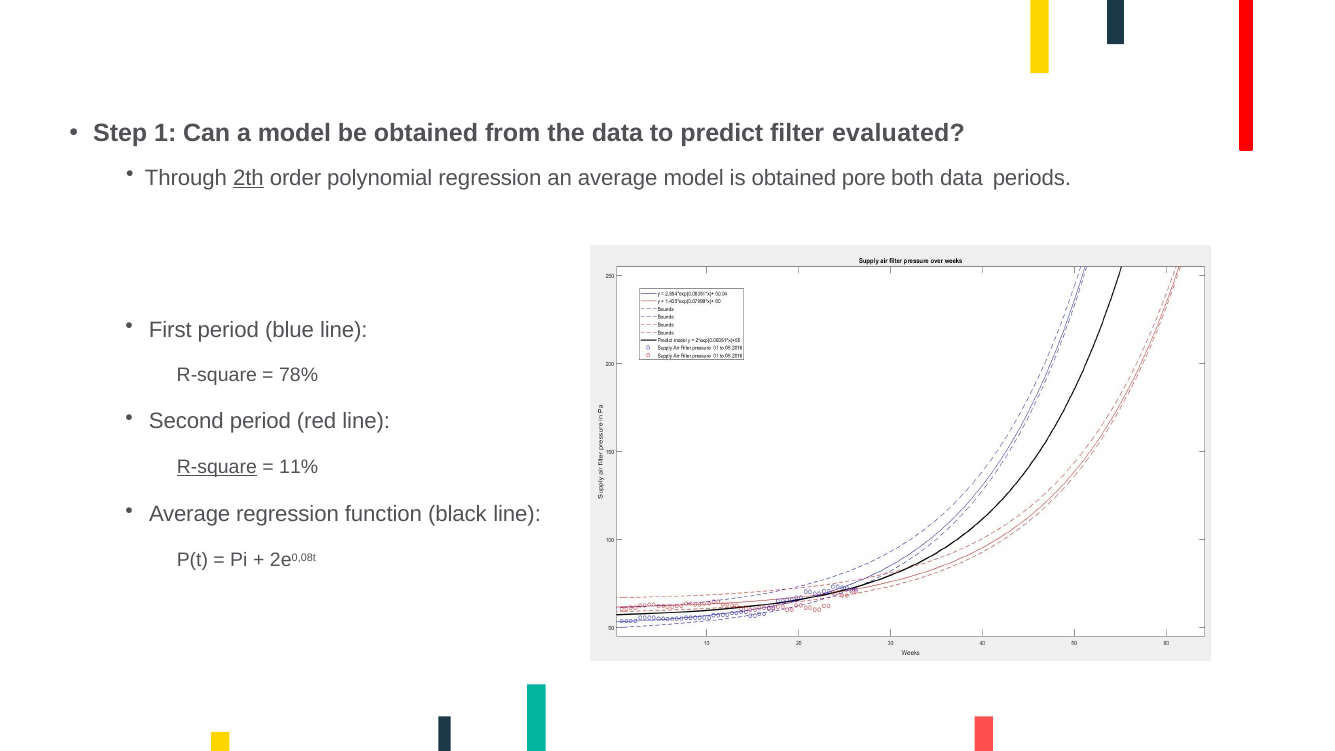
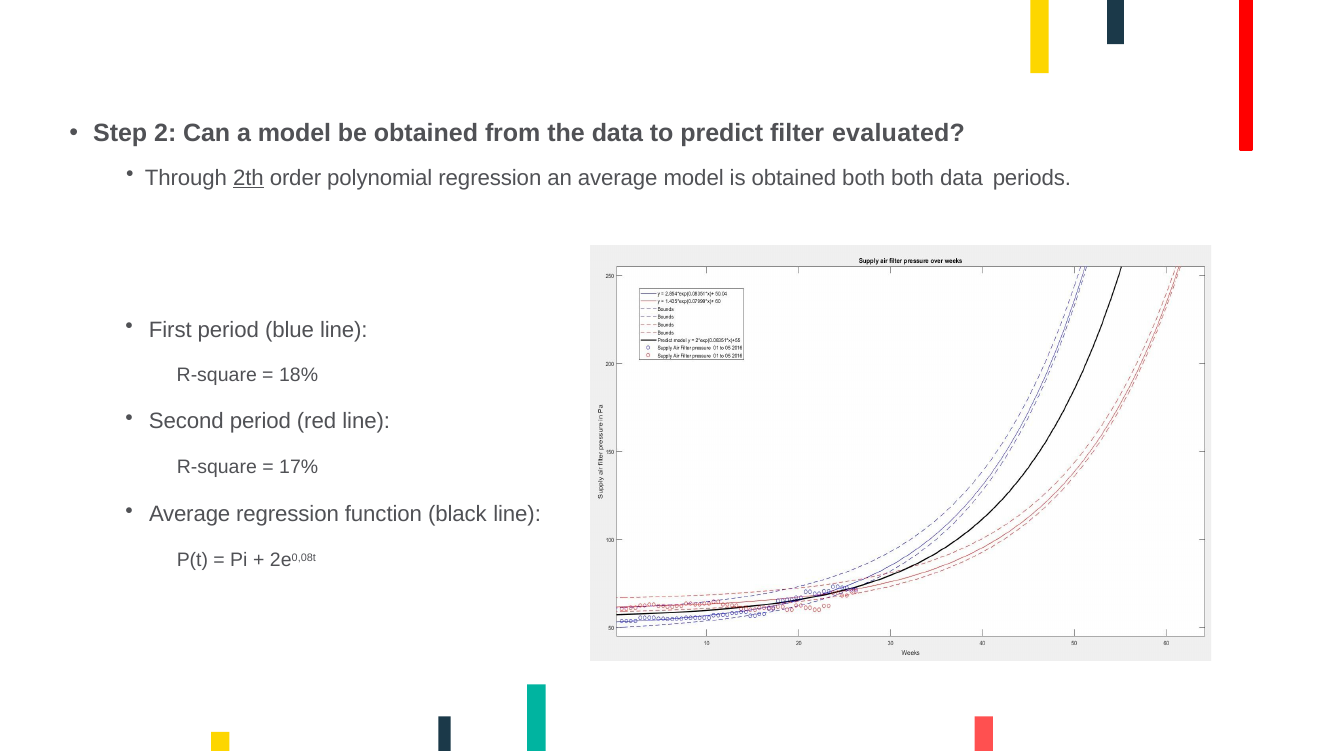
1: 1 -> 2
obtained pore: pore -> both
78%: 78% -> 18%
R-square at (217, 467) underline: present -> none
11%: 11% -> 17%
